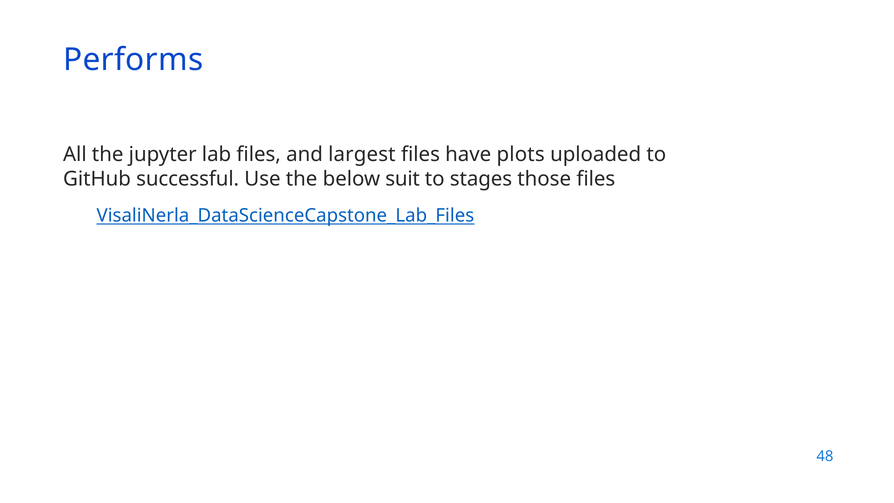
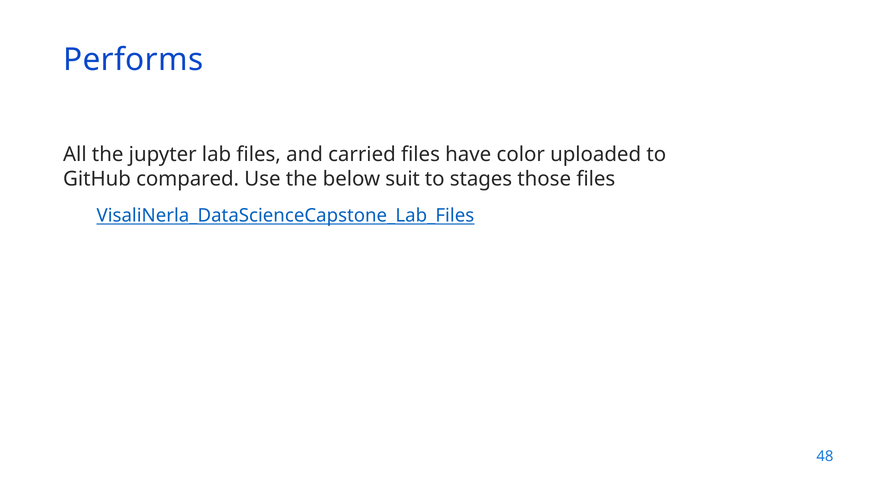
largest: largest -> carried
plots: plots -> color
successful: successful -> compared
